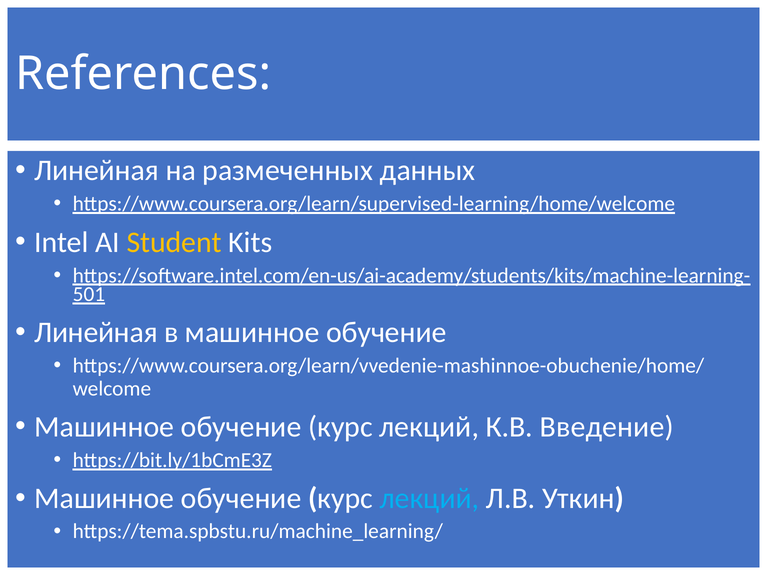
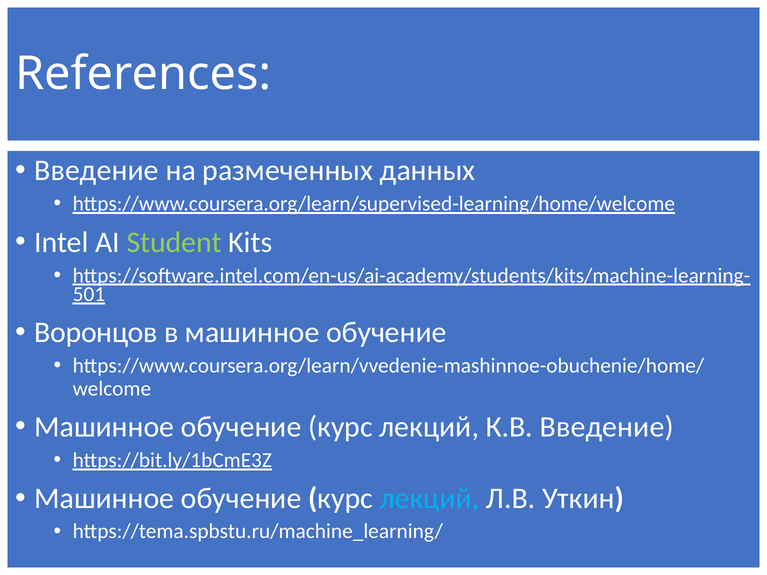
Линейная at (97, 171): Линейная -> Введение
Student colour: yellow -> light green
Линейная at (96, 333): Линейная -> Воронцов
